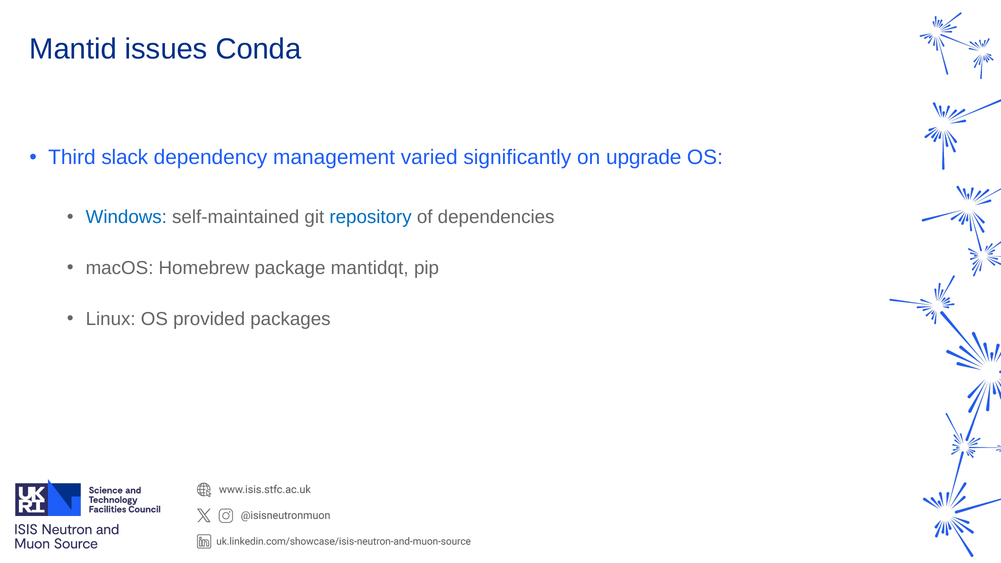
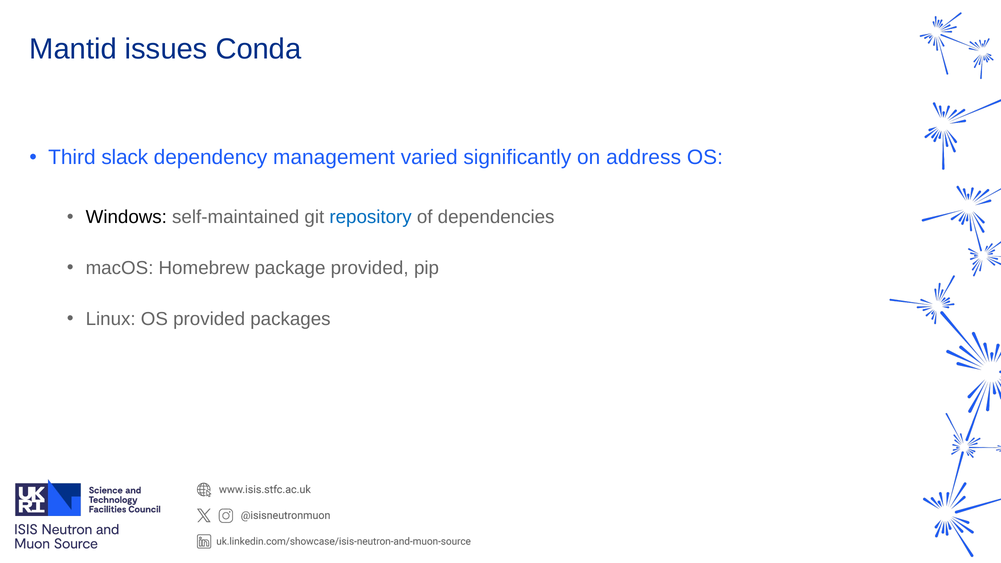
upgrade: upgrade -> address
Windows colour: blue -> black
package mantidqt: mantidqt -> provided
